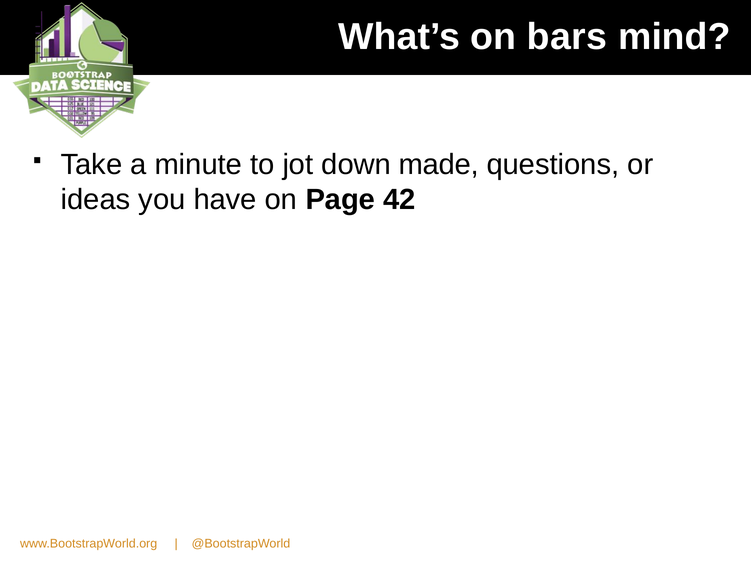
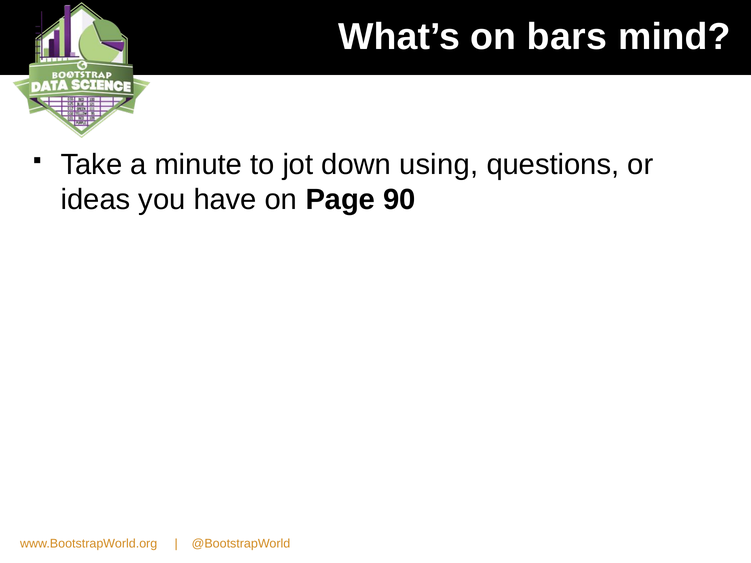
made: made -> using
42: 42 -> 90
